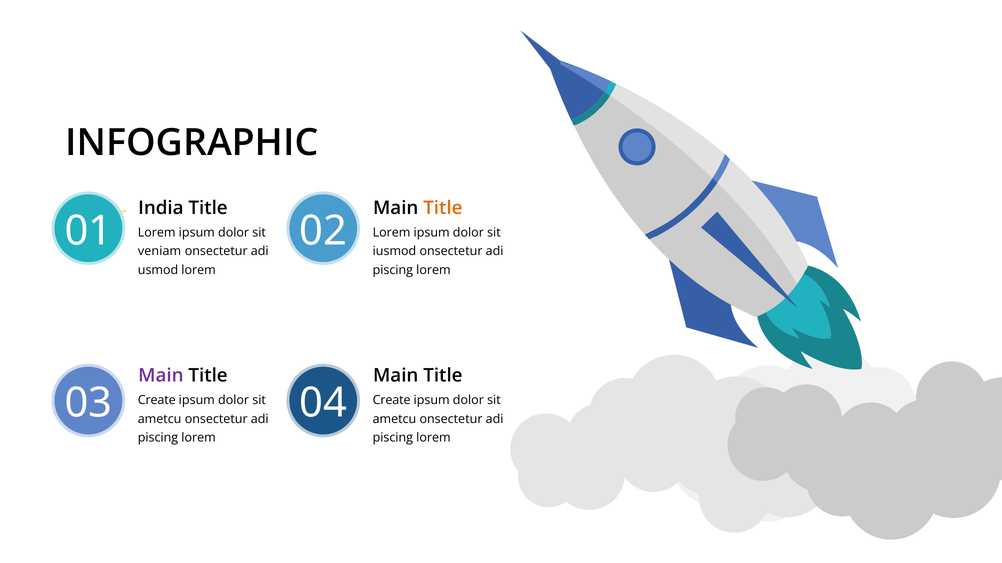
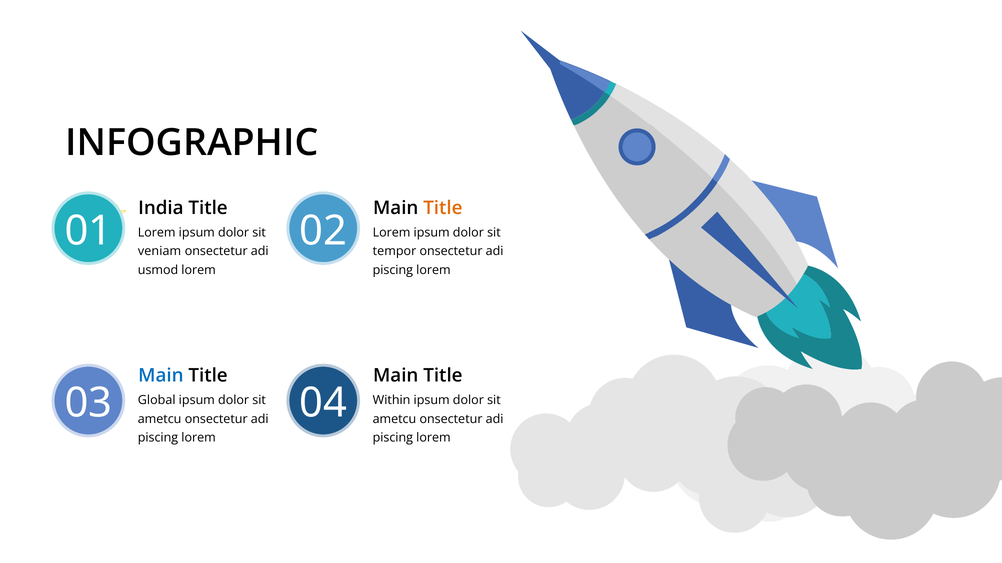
iusmod: iusmod -> tempor
Main at (161, 376) colour: purple -> blue
Create at (157, 401): Create -> Global
Create at (392, 401): Create -> Within
